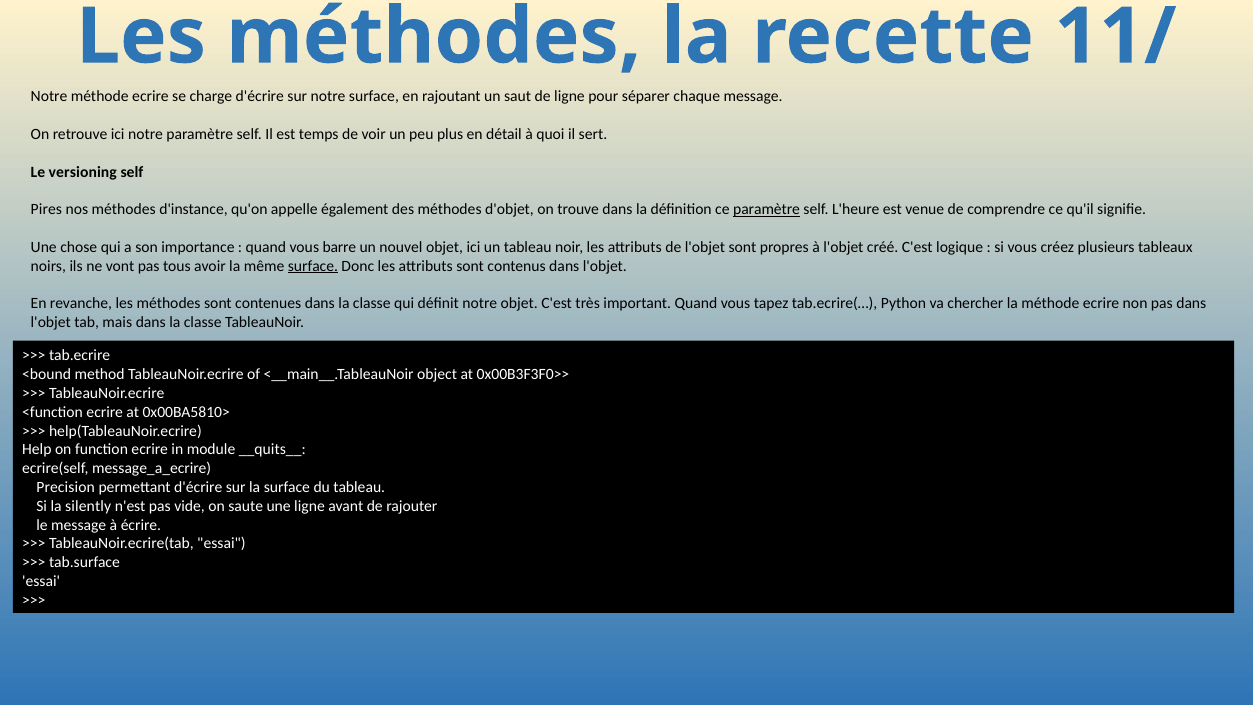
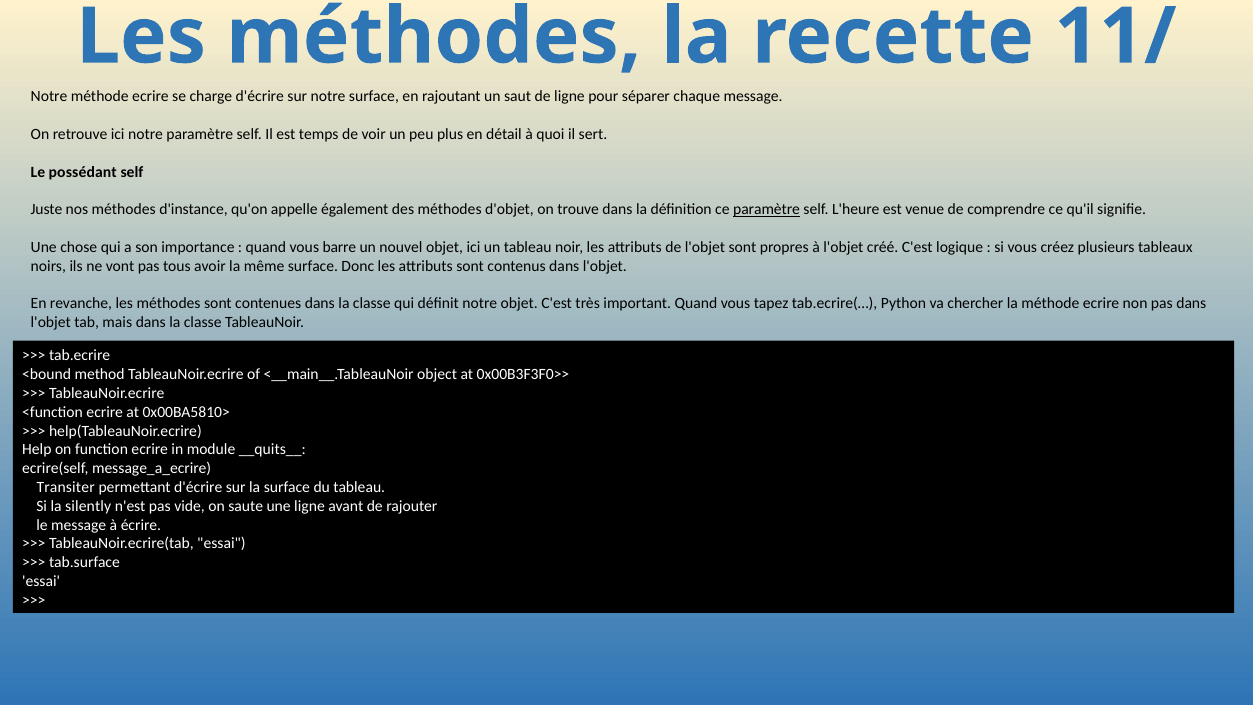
versioning: versioning -> possédant
Pires: Pires -> Juste
surface at (313, 266) underline: present -> none
Precision: Precision -> Transiter
